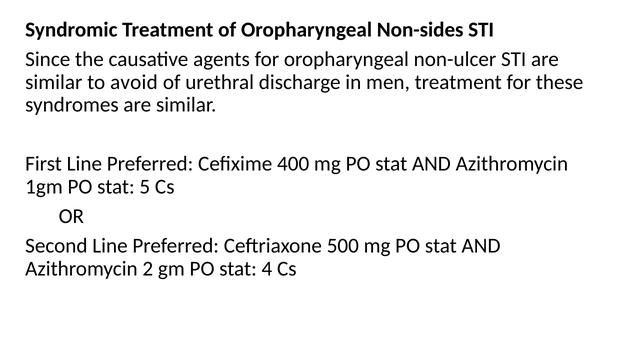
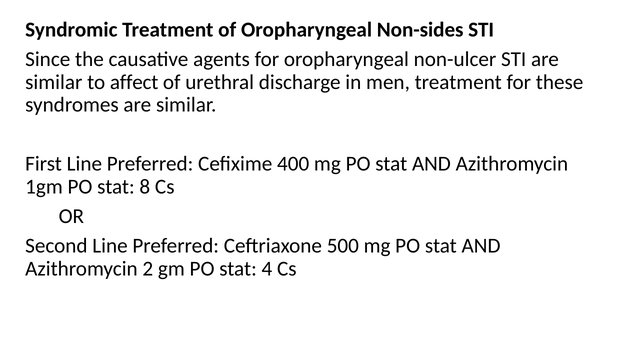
avoid: avoid -> affect
5: 5 -> 8
